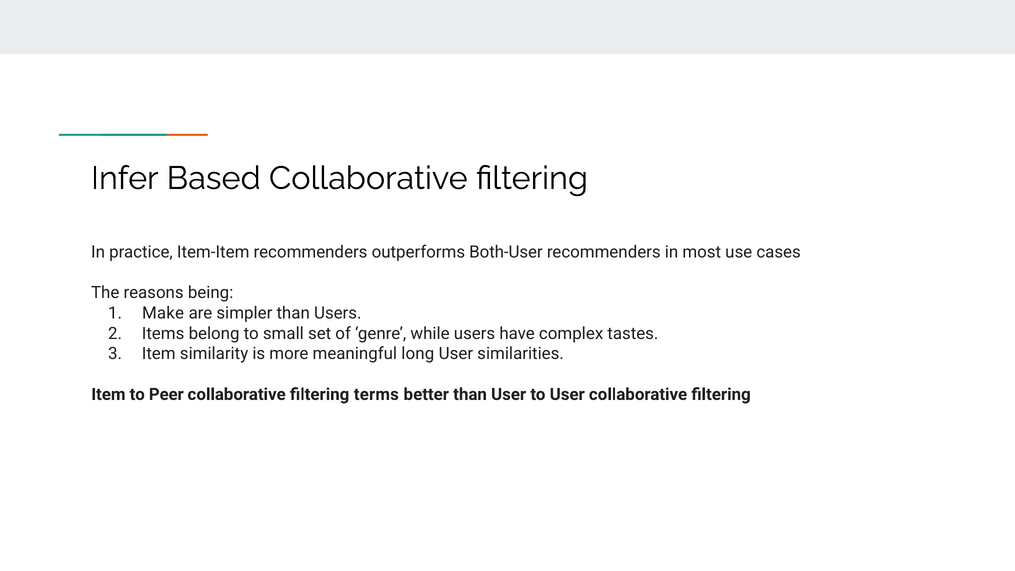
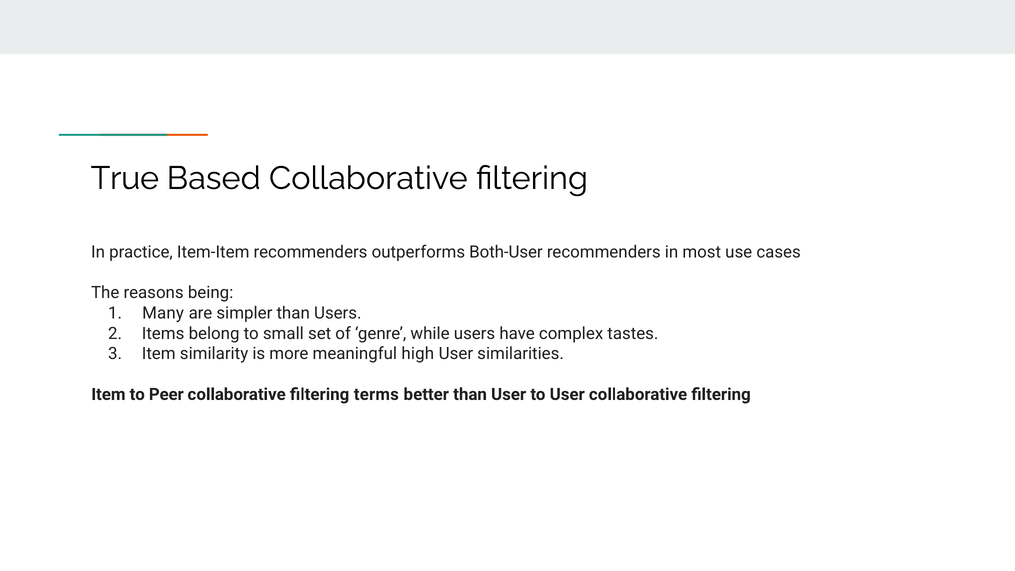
Infer: Infer -> True
Make: Make -> Many
long: long -> high
